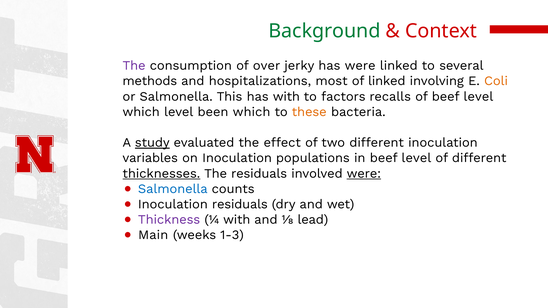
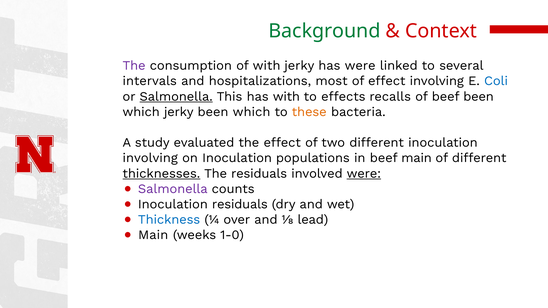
of over: over -> with
methods: methods -> intervals
of linked: linked -> effect
Coli colour: orange -> blue
Salmonella at (176, 97) underline: none -> present
factors: factors -> effects
of beef level: level -> been
which level: level -> jerky
study underline: present -> none
variables at (150, 158): variables -> involving
in beef level: level -> main
Salmonella at (173, 189) colour: blue -> purple
Thickness colour: purple -> blue
¼ with: with -> over
1-3: 1-3 -> 1-0
